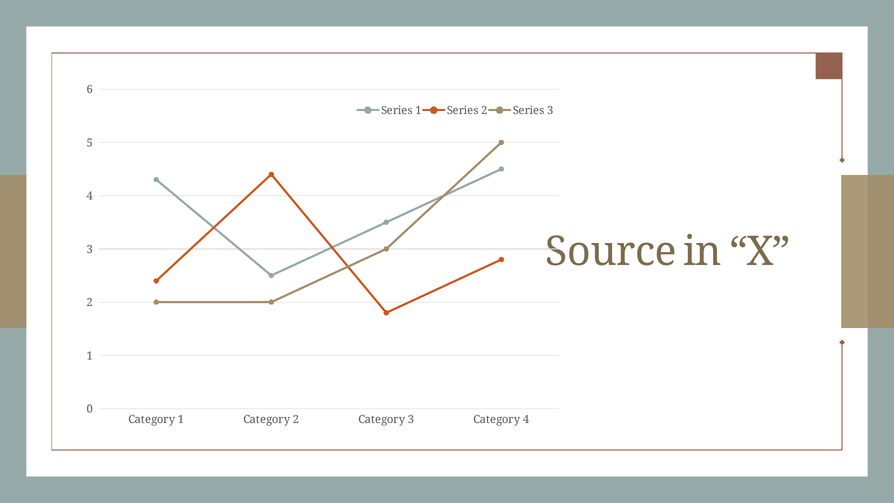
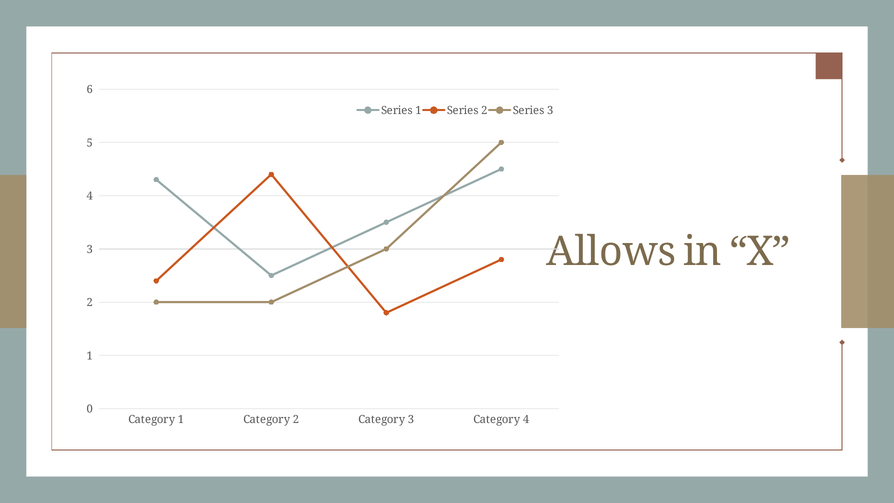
Source: Source -> Allows
